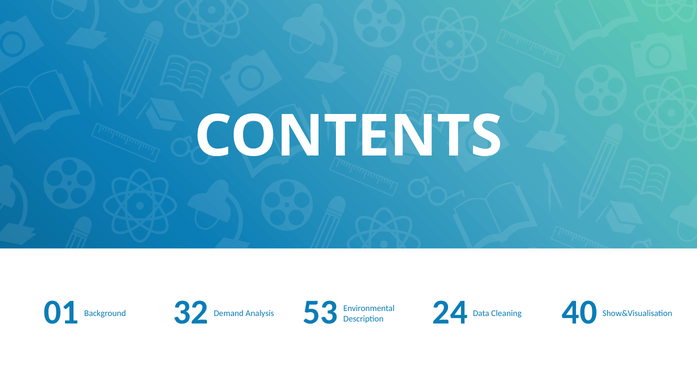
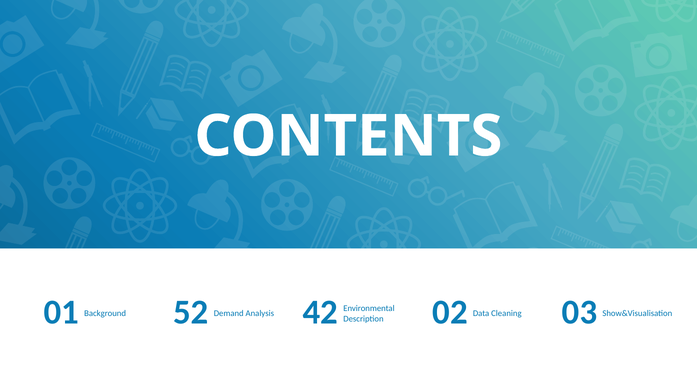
32: 32 -> 52
53: 53 -> 42
24: 24 -> 02
40: 40 -> 03
